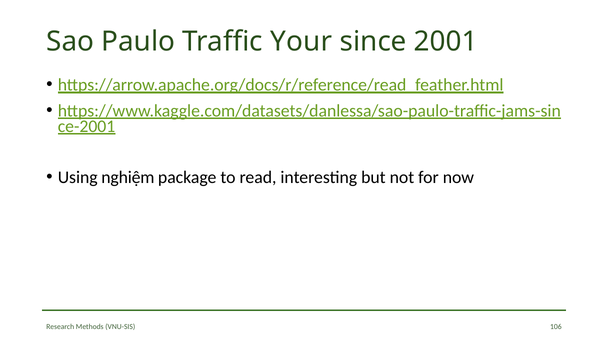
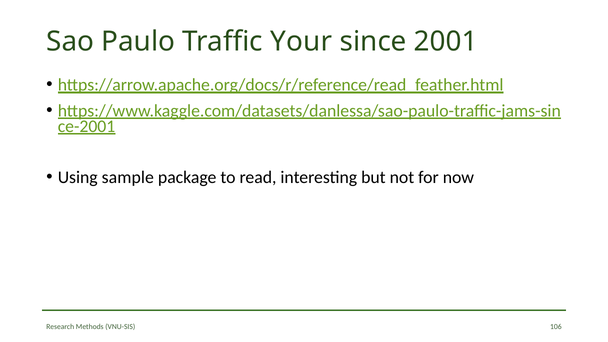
nghiệm: nghiệm -> sample
